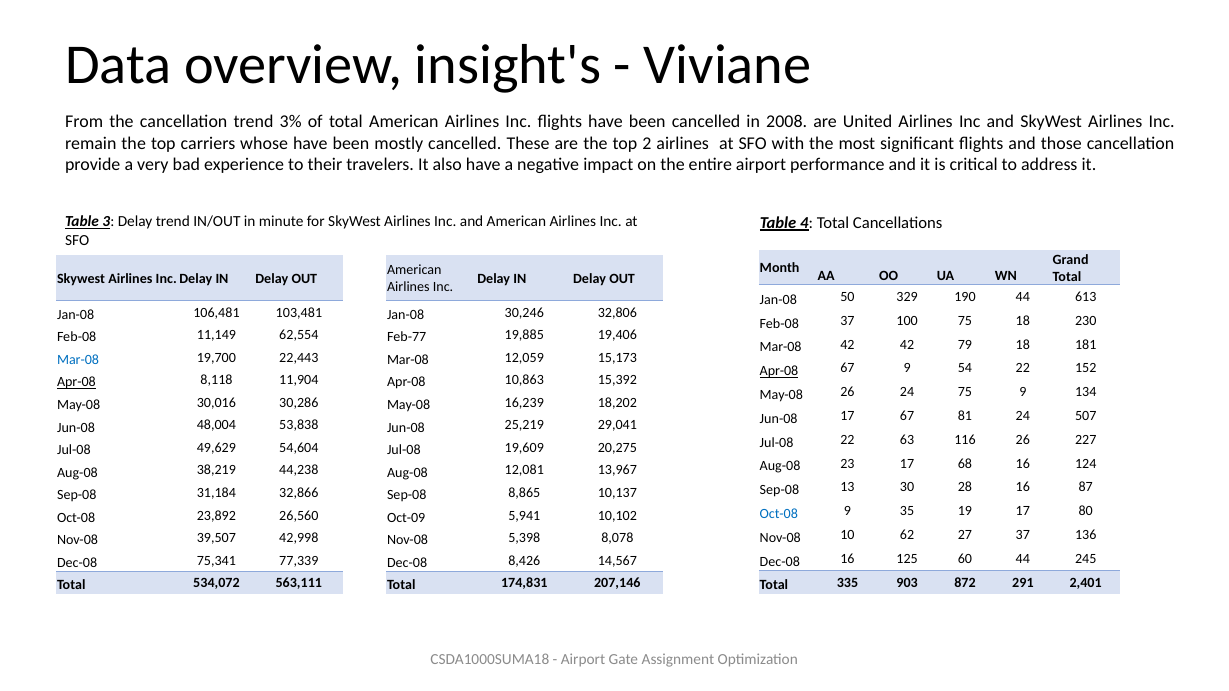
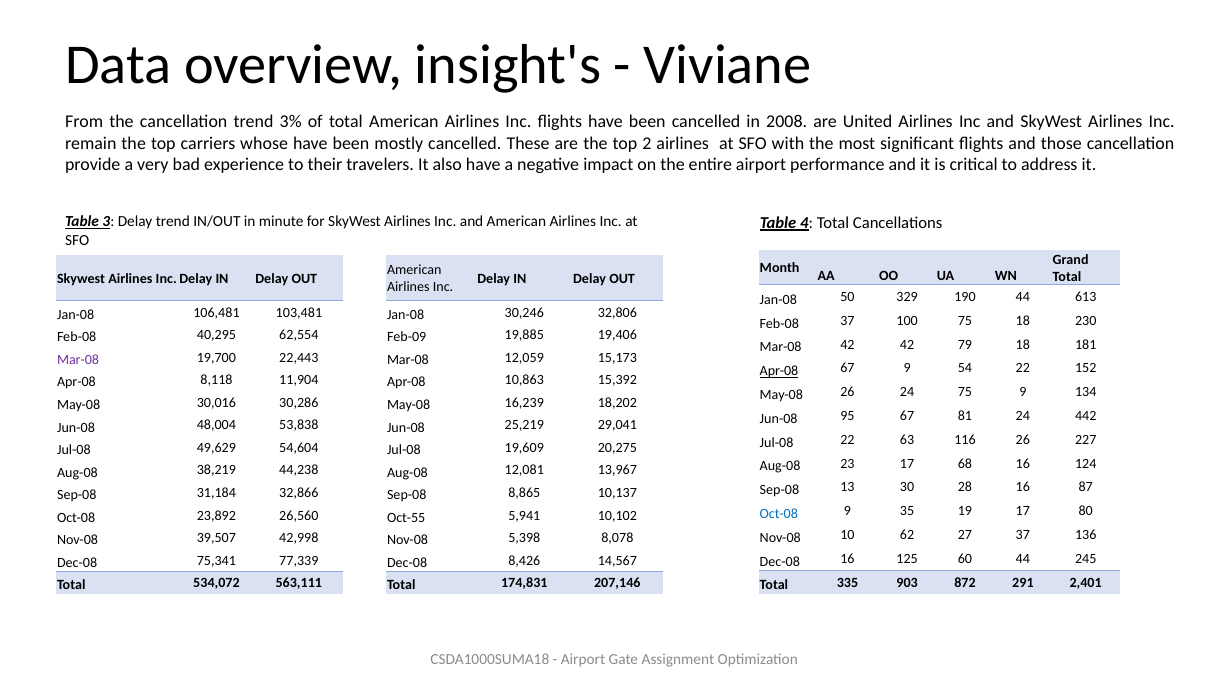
11,149: 11,149 -> 40,295
Feb-77: Feb-77 -> Feb-09
Mar-08 at (78, 360) colour: blue -> purple
Apr-08 at (76, 382) underline: present -> none
Jun-08 17: 17 -> 95
507: 507 -> 442
Oct-09: Oct-09 -> Oct-55
